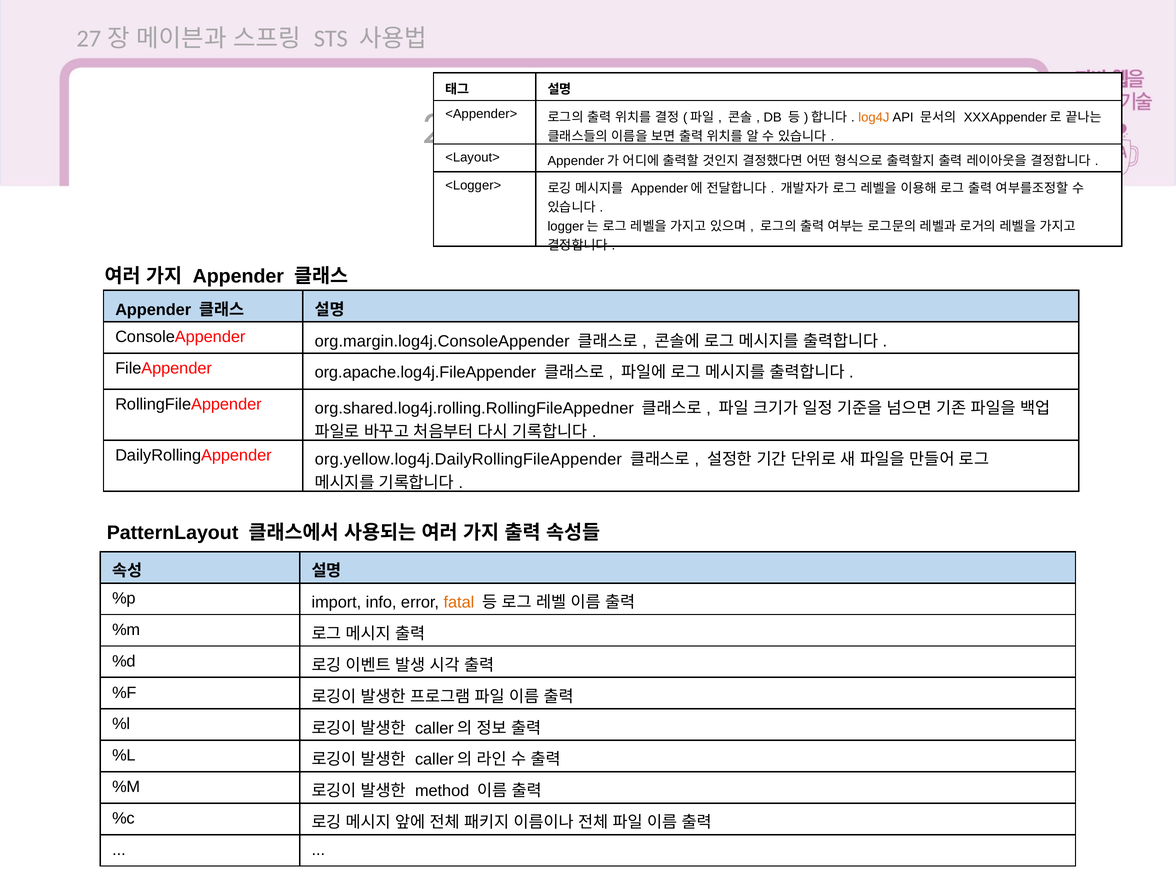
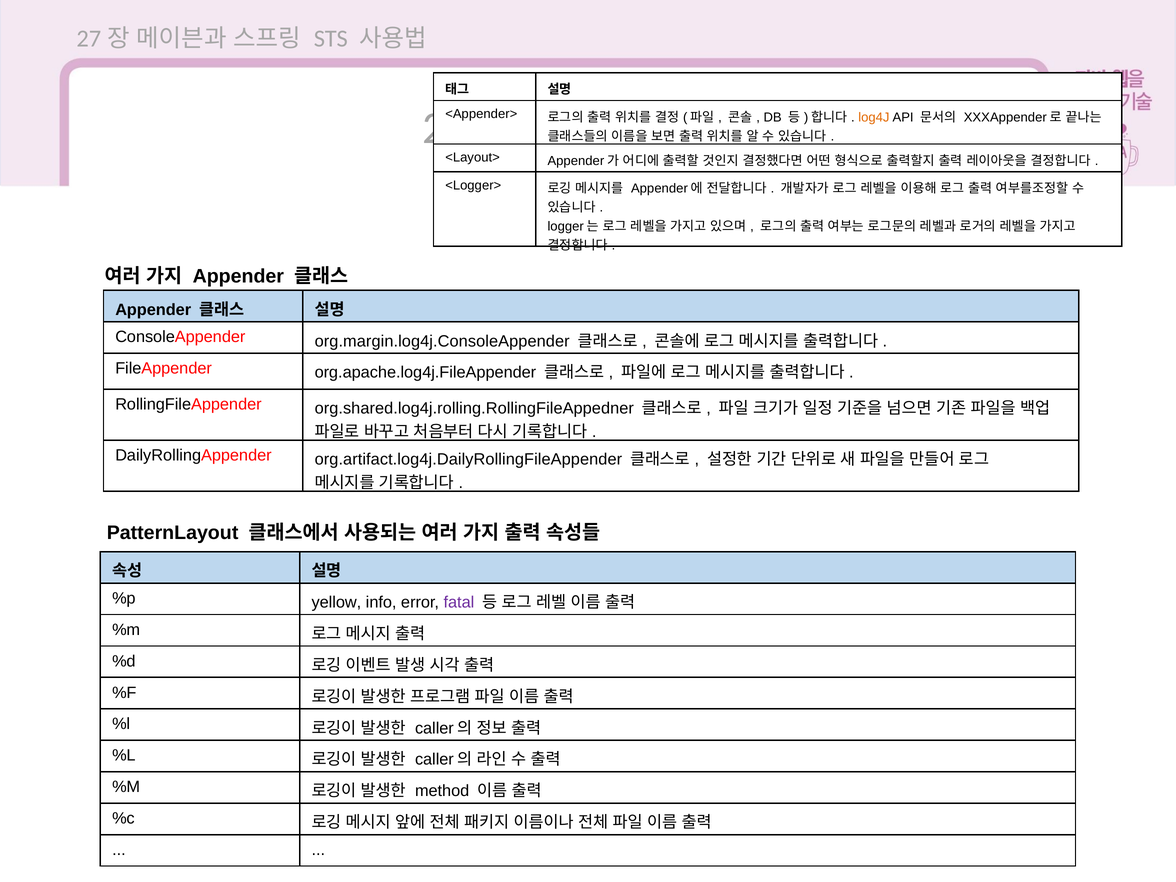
org.yellow.log4j.DailyRollingFileAppender: org.yellow.log4j.DailyRollingFileAppender -> org.artifact.log4j.DailyRollingFileAppender
import: import -> yellow
fatal colour: orange -> purple
